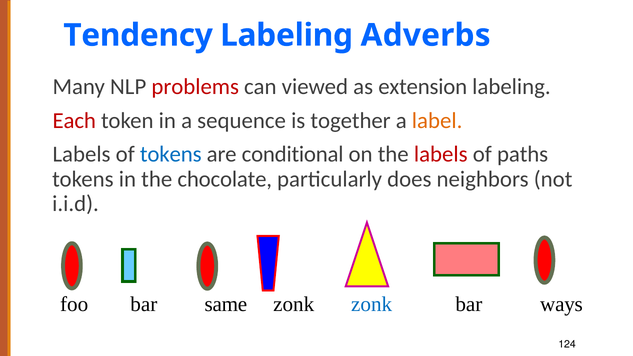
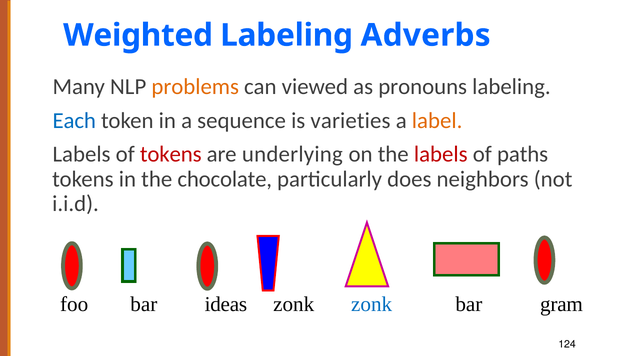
Tendency: Tendency -> Weighted
problems colour: red -> orange
extension: extension -> pronouns
Each colour: red -> blue
together: together -> varieties
tokens at (171, 154) colour: blue -> red
conditional: conditional -> underlying
same: same -> ideas
ways: ways -> gram
